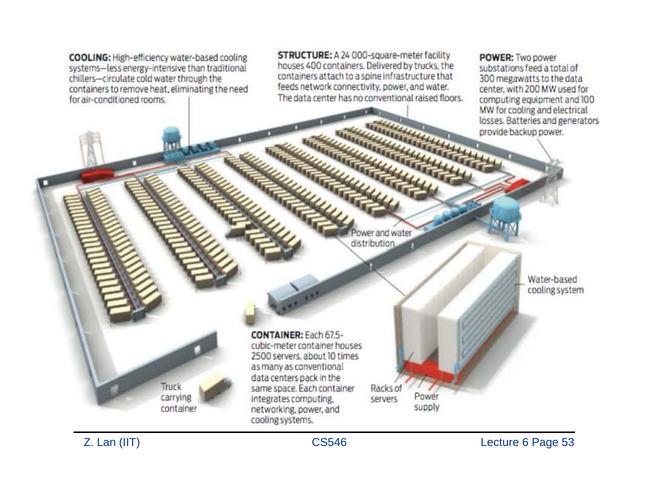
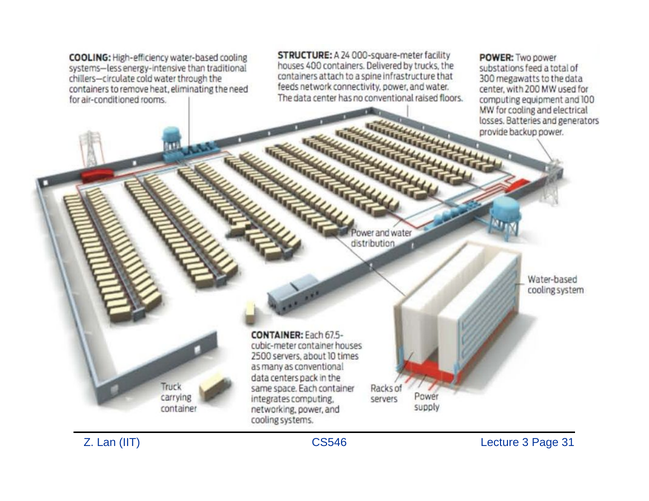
6: 6 -> 3
53: 53 -> 31
